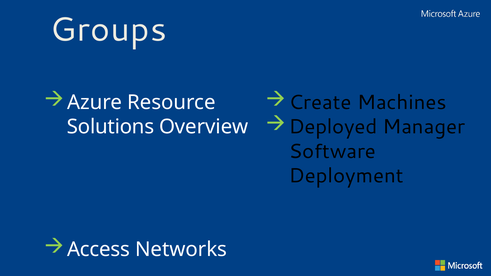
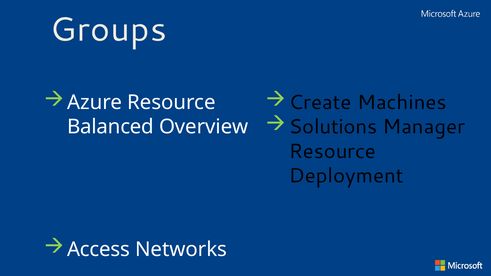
Deployed: Deployed -> Solutions
Solutions: Solutions -> Balanced
Software at (332, 151): Software -> Resource
